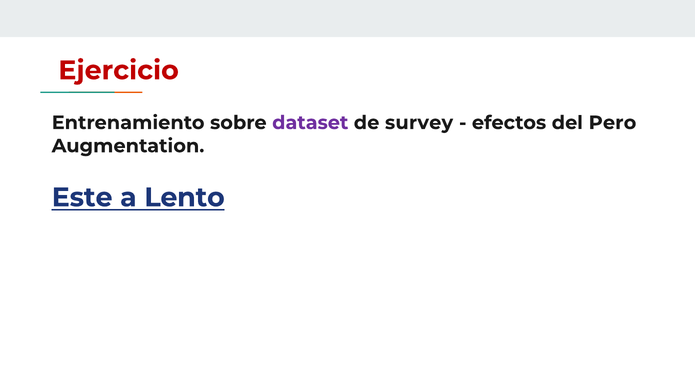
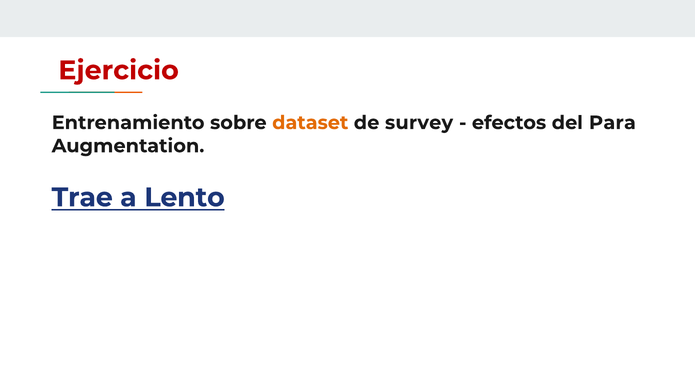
dataset colour: purple -> orange
Pero: Pero -> Para
Este: Este -> Trae
